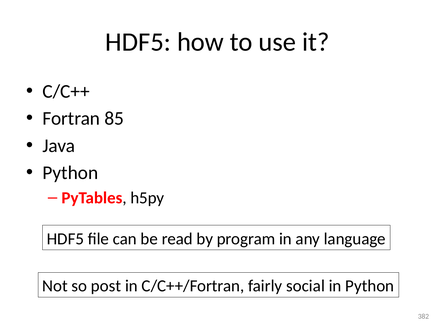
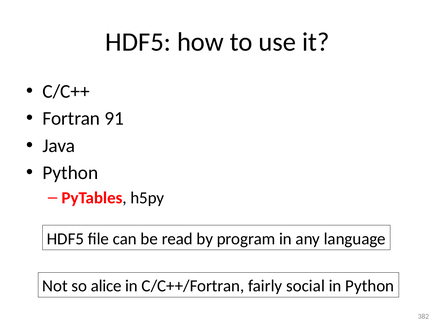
85: 85 -> 91
post: post -> alice
